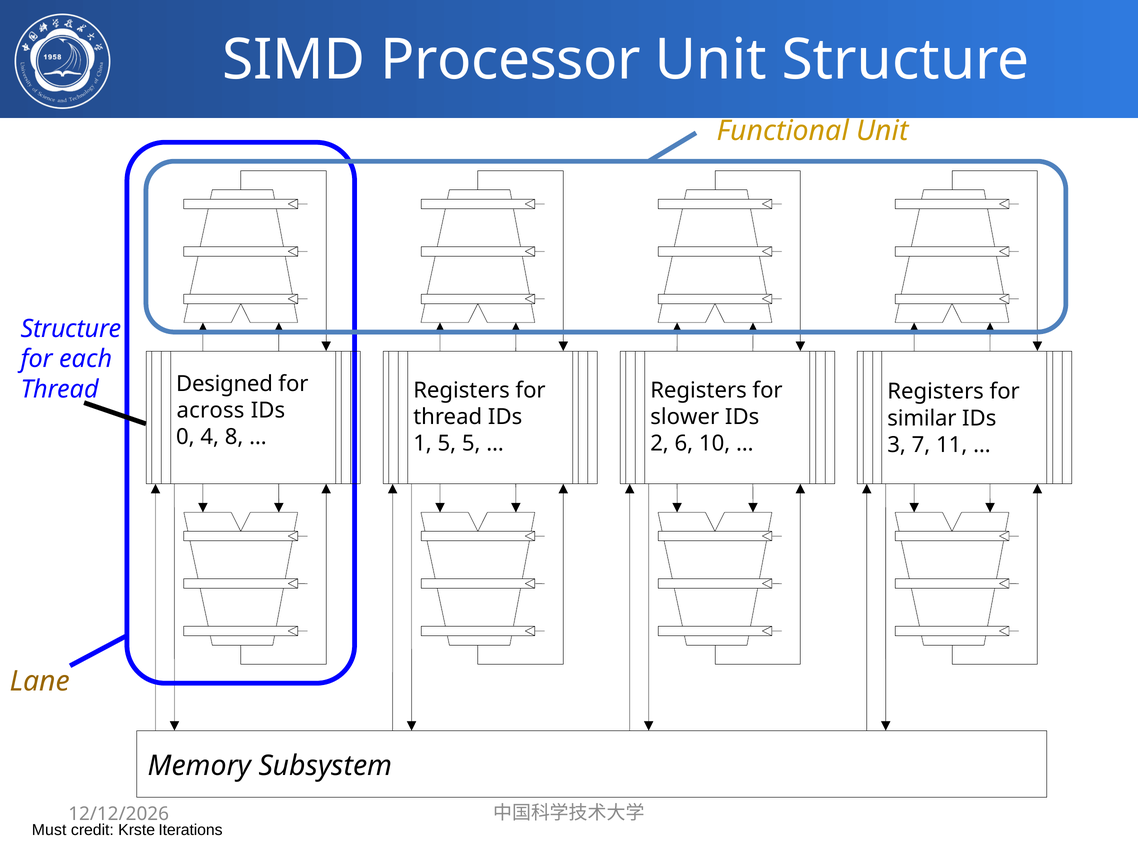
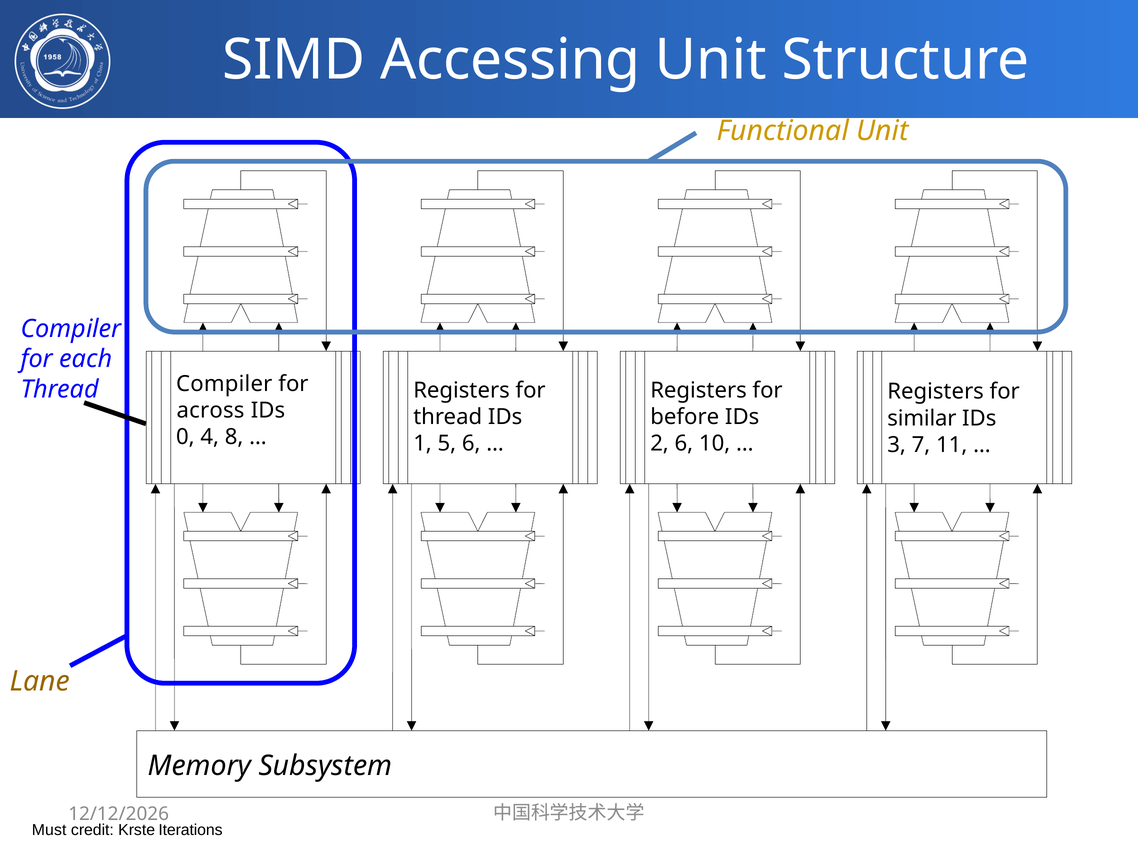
Processor: Processor -> Accessing
Structure at (71, 329): Structure -> Compiler
Designed at (224, 384): Designed -> Compiler
slower: slower -> before
5 5: 5 -> 6
